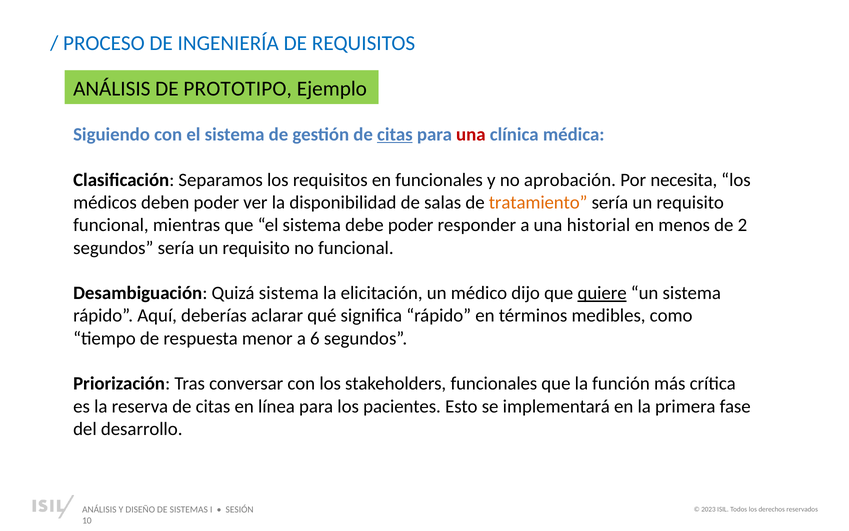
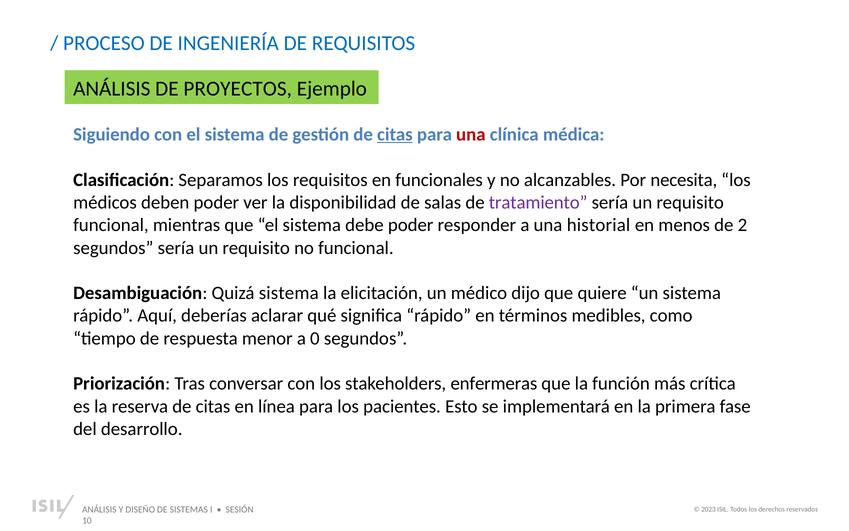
PROTOTIPO: PROTOTIPO -> PROYECTOS
aprobación: aprobación -> alcanzables
tratamiento colour: orange -> purple
quiere underline: present -> none
6: 6 -> 0
stakeholders funcionales: funcionales -> enfermeras
